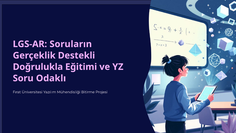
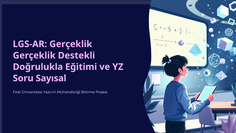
LGS-AR Soruların: Soruların -> Gerçeklik
Odaklı: Odaklı -> Sayısal
